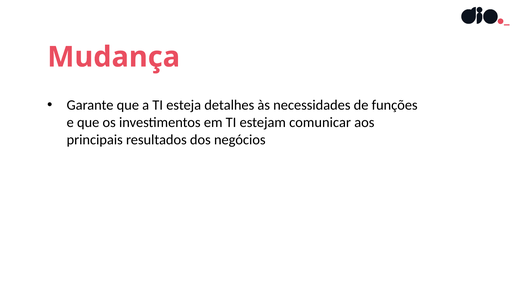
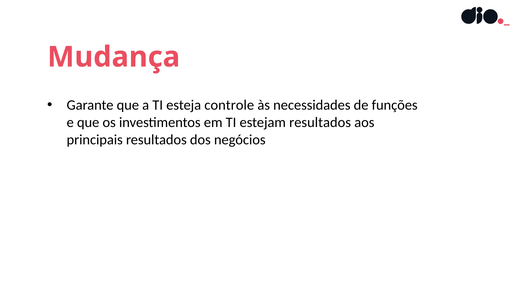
detalhes: detalhes -> controle
estejam comunicar: comunicar -> resultados
